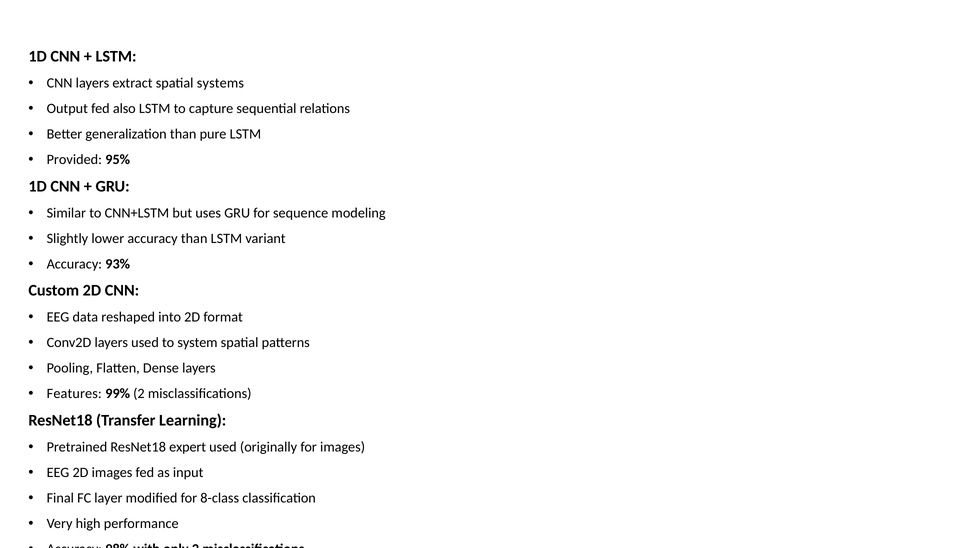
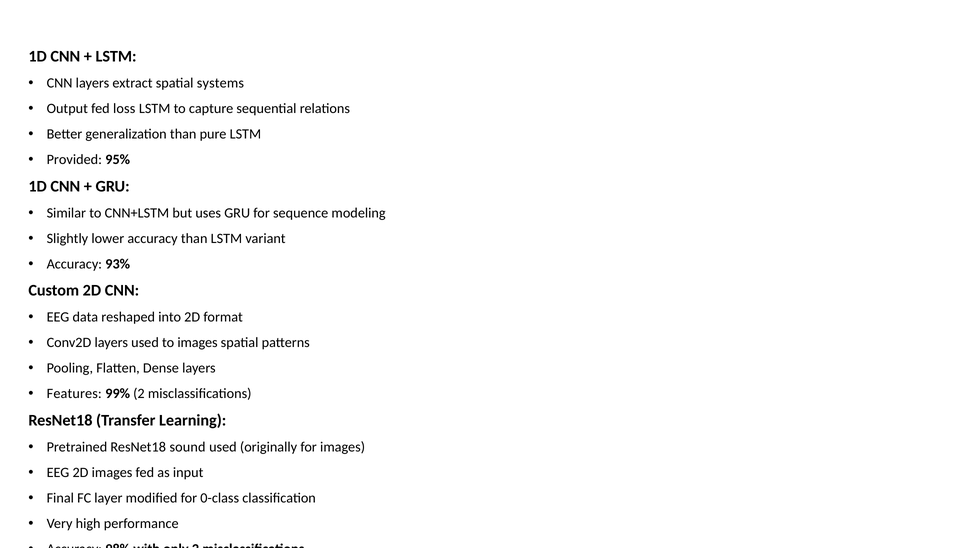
also: also -> loss
to system: system -> images
expert: expert -> sound
8-class: 8-class -> 0-class
